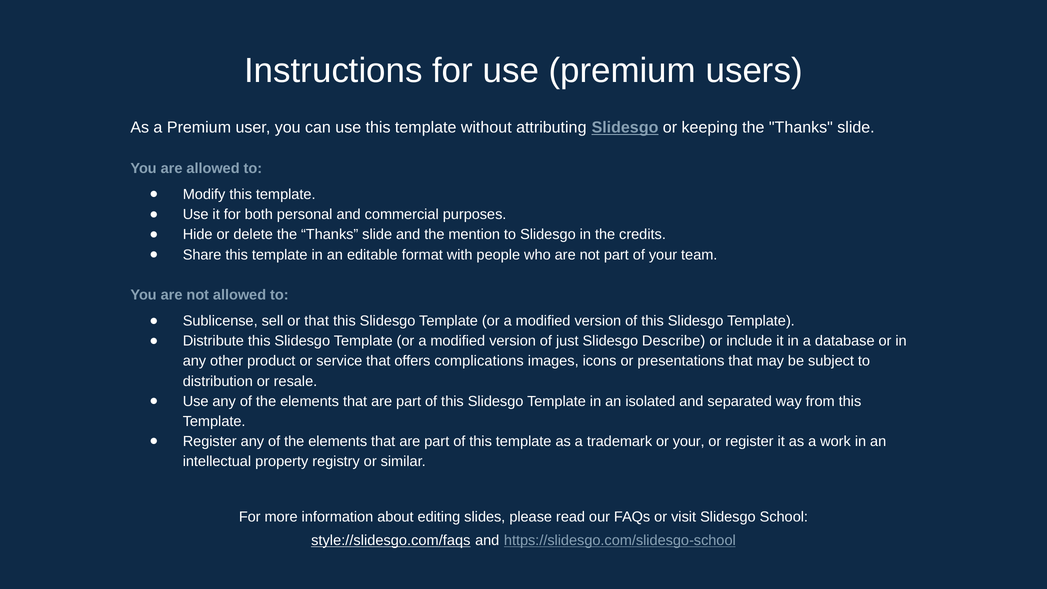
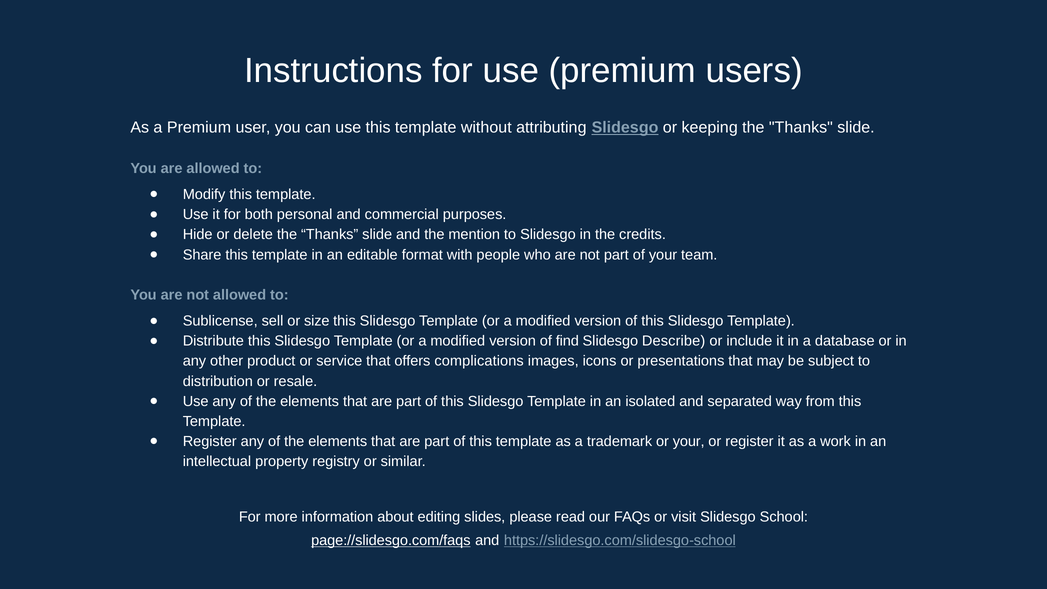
or that: that -> size
just: just -> find
style://slidesgo.com/faqs: style://slidesgo.com/faqs -> page://slidesgo.com/faqs
